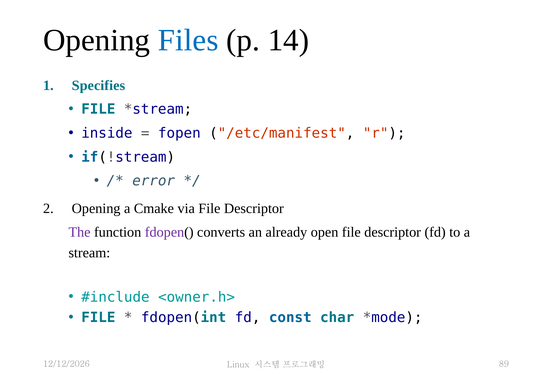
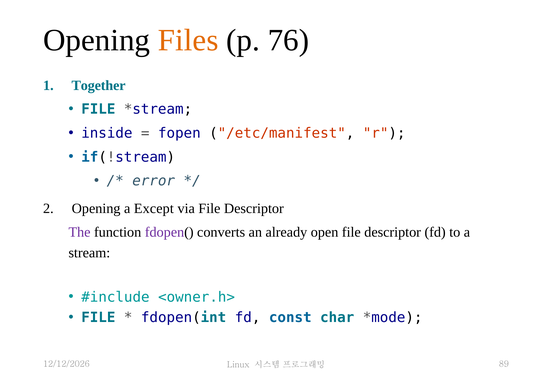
Files colour: blue -> orange
14: 14 -> 76
Specifies: Specifies -> Together
Cmake: Cmake -> Except
